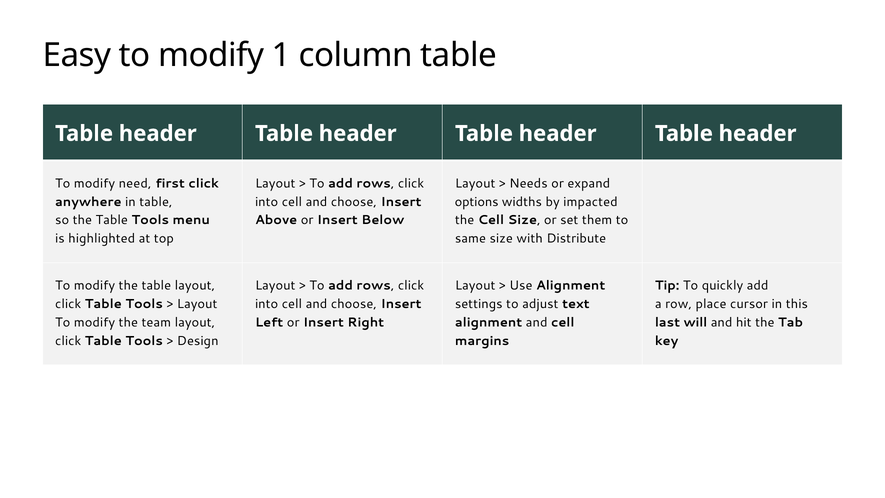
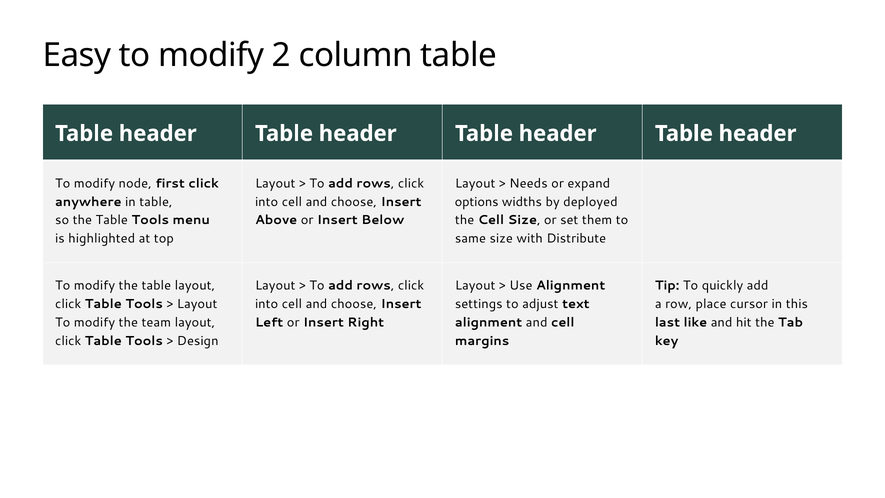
1: 1 -> 2
need: need -> node
impacted: impacted -> deployed
will: will -> like
